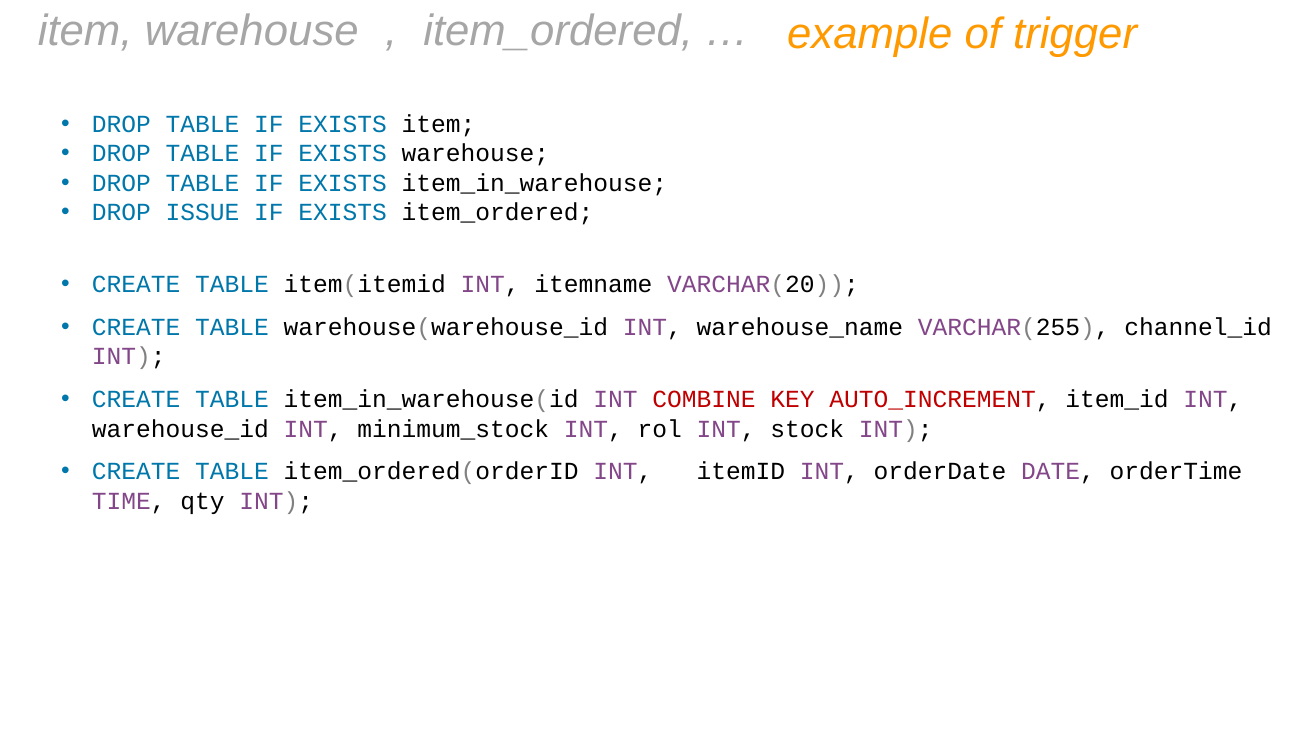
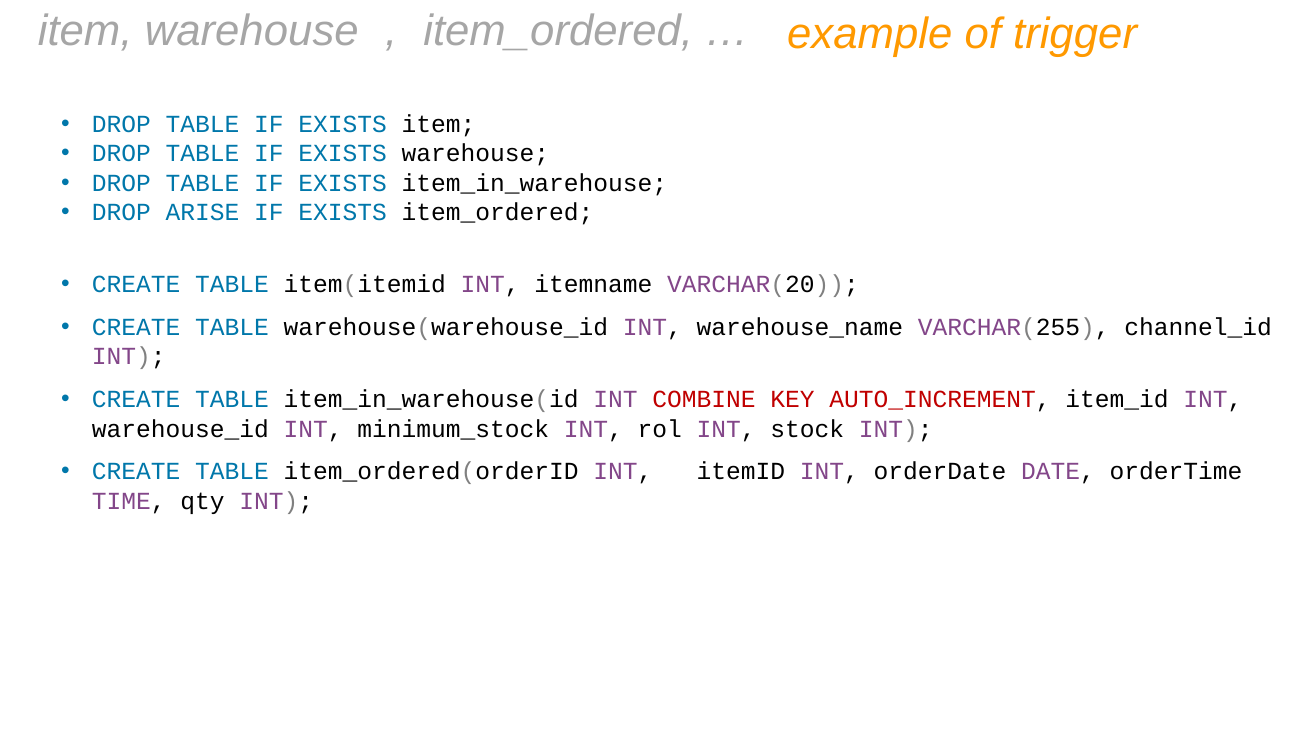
ISSUE: ISSUE -> ARISE
